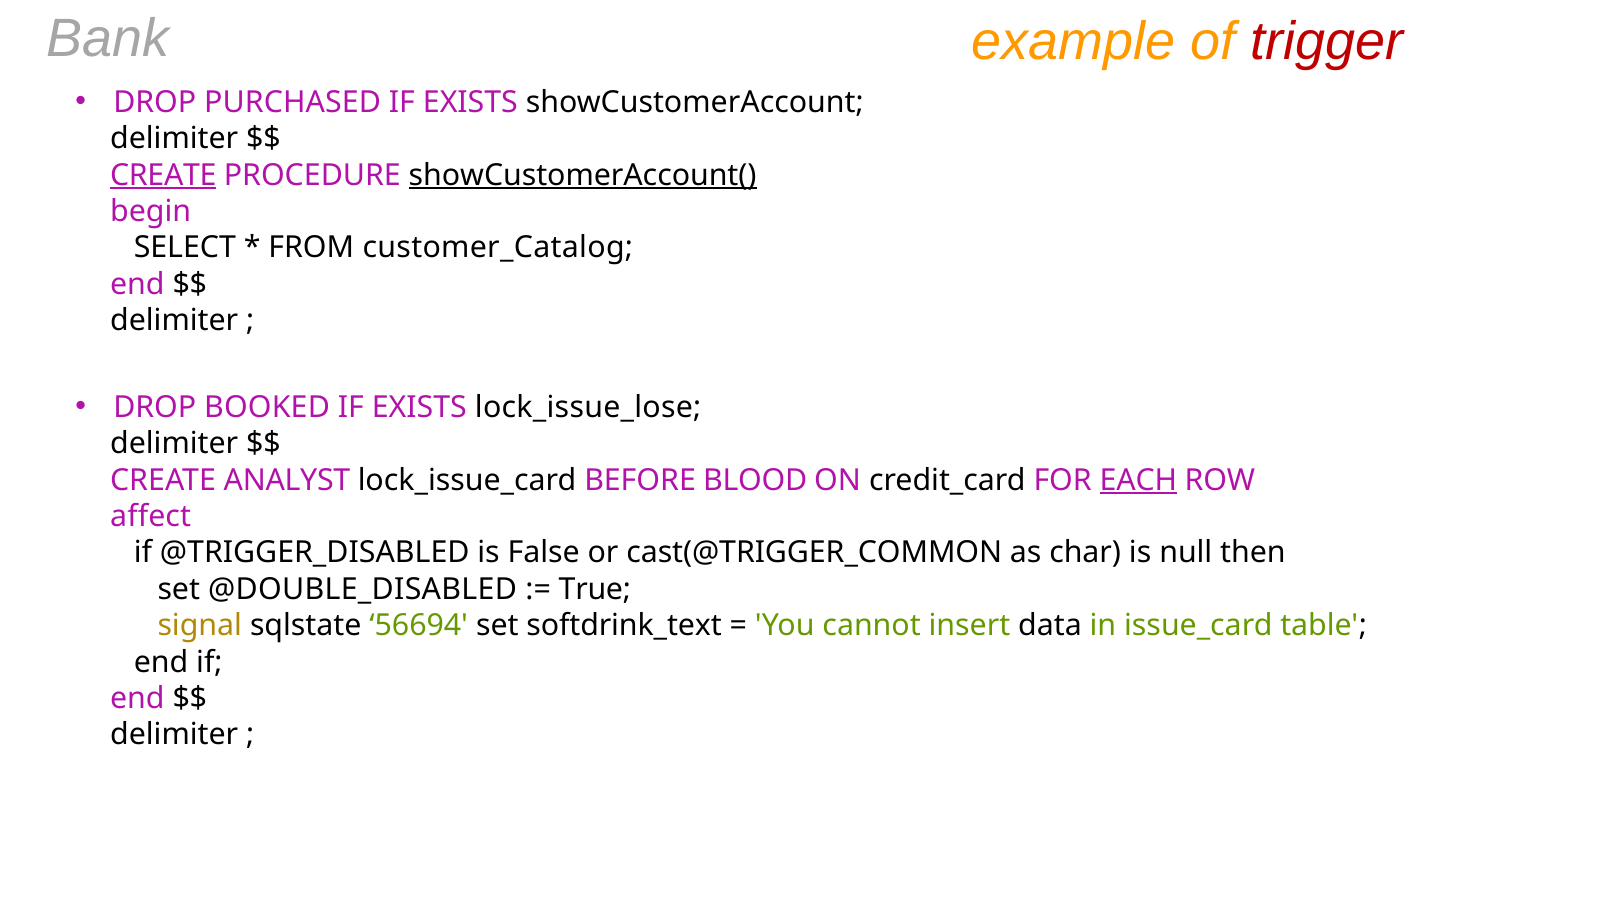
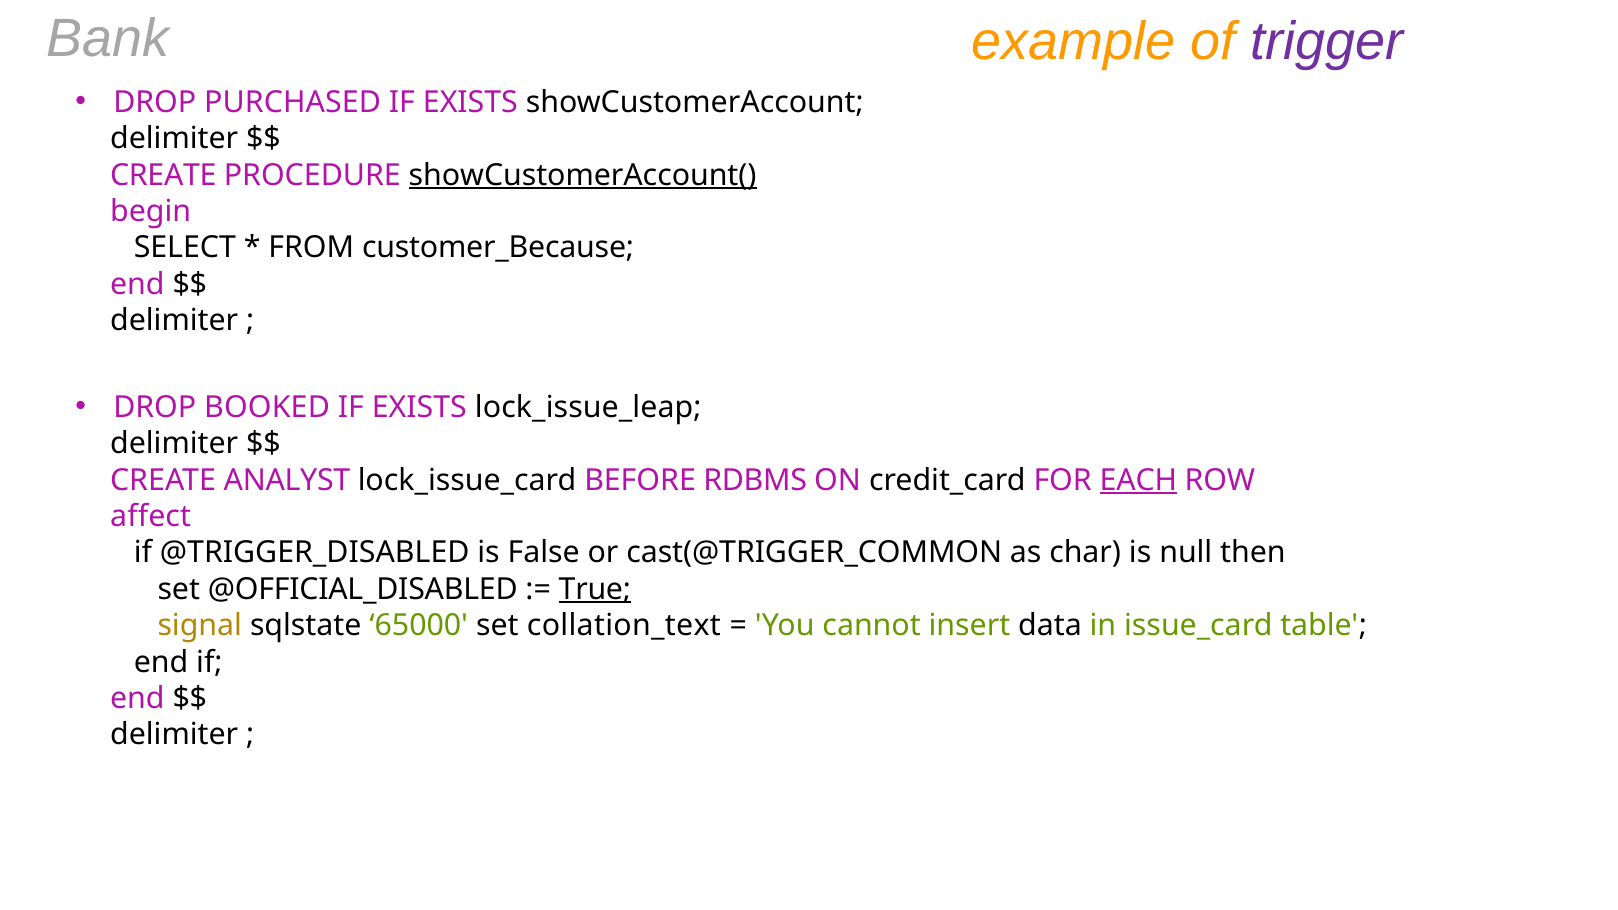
trigger colour: red -> purple
CREATE at (163, 175) underline: present -> none
customer_Catalog: customer_Catalog -> customer_Because
lock_issue_lose: lock_issue_lose -> lock_issue_leap
BLOOD: BLOOD -> RDBMS
@DOUBLE_DISABLED: @DOUBLE_DISABLED -> @OFFICIAL_DISABLED
True underline: none -> present
56694: 56694 -> 65000
softdrink_text: softdrink_text -> collation_text
